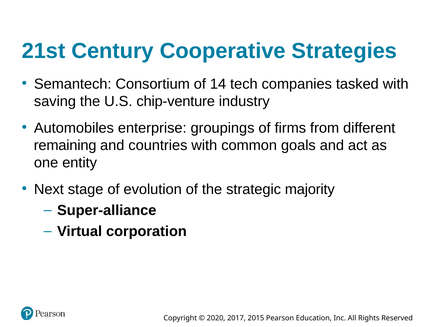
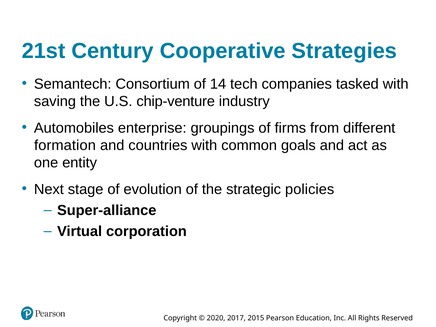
remaining: remaining -> formation
majority: majority -> policies
